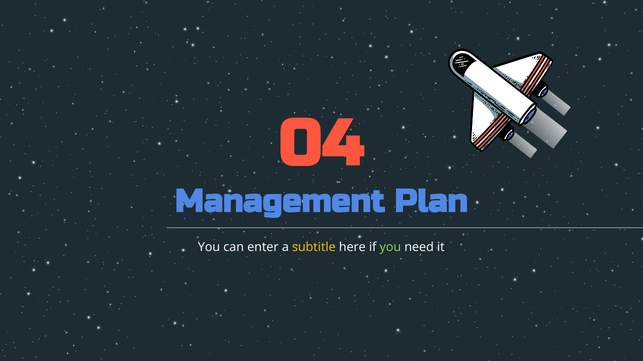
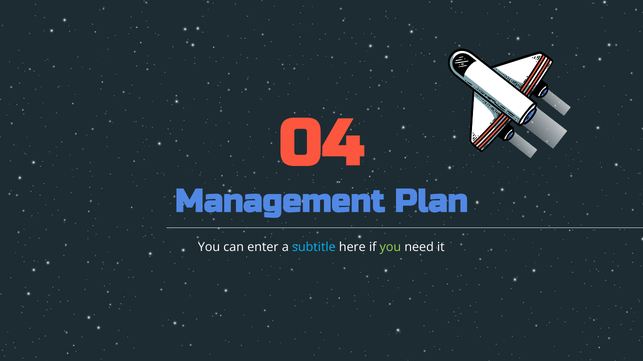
subtitle colour: yellow -> light blue
